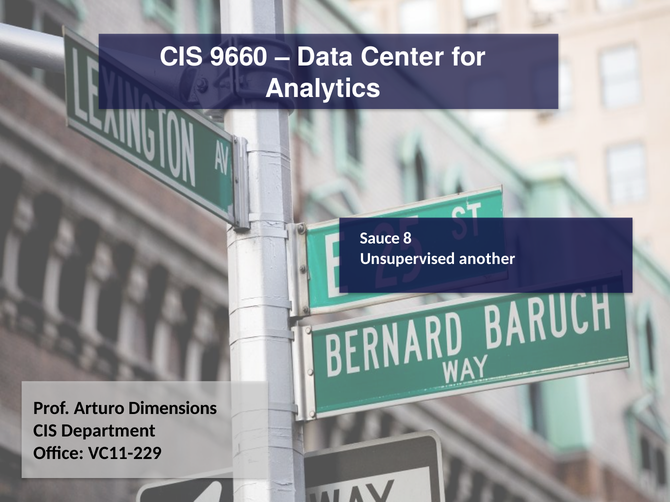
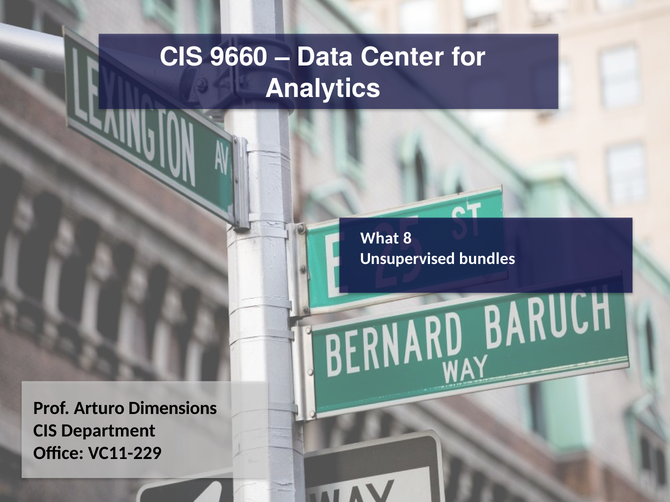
Sauce: Sauce -> What
another: another -> bundles
